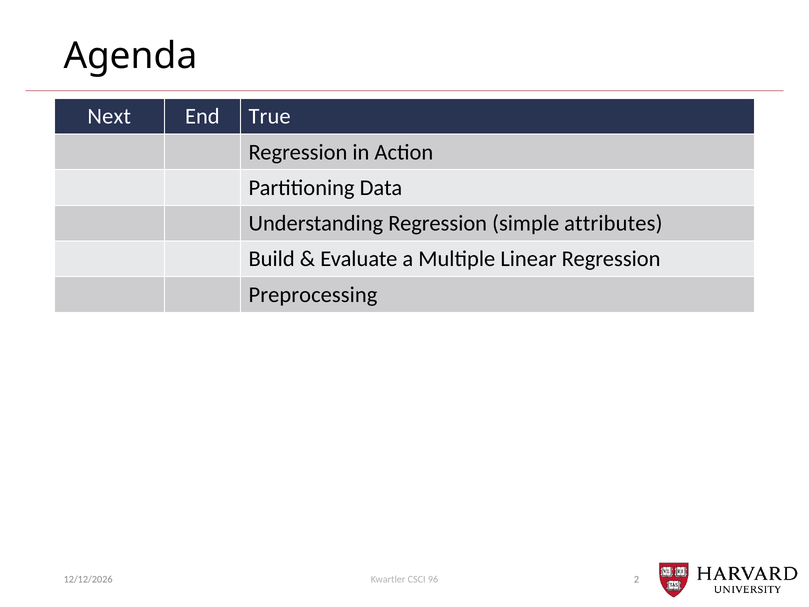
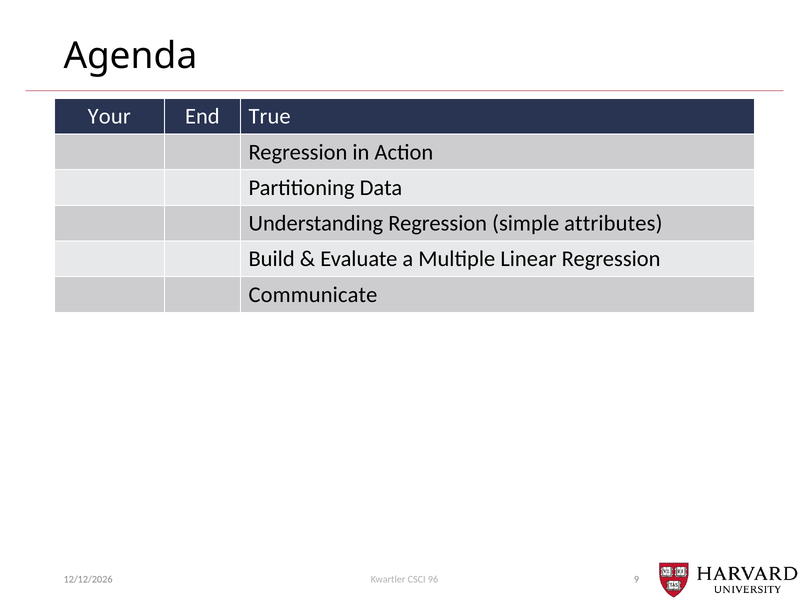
Next: Next -> Your
Preprocessing: Preprocessing -> Communicate
2: 2 -> 9
